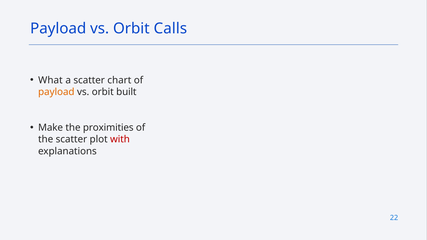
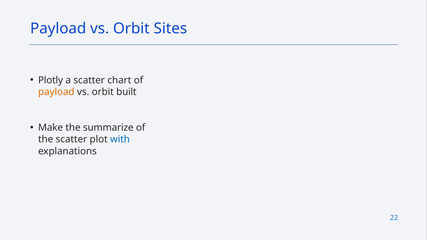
Calls: Calls -> Sites
What: What -> Plotly
proximities: proximities -> summarize
with colour: red -> blue
